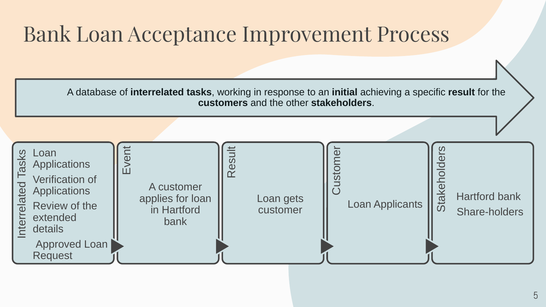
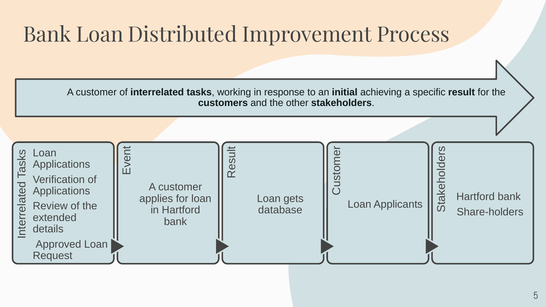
Acceptance: Acceptance -> Distributed
database at (96, 92): database -> customer
customer at (280, 210): customer -> database
